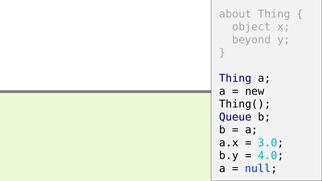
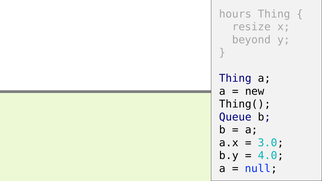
about: about -> hours
object: object -> resize
